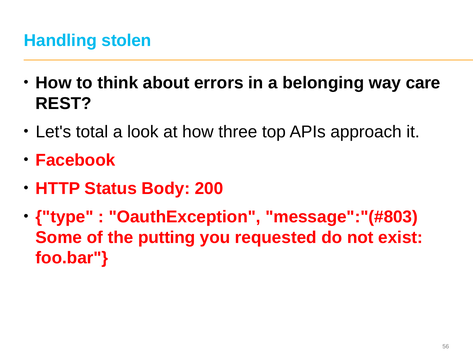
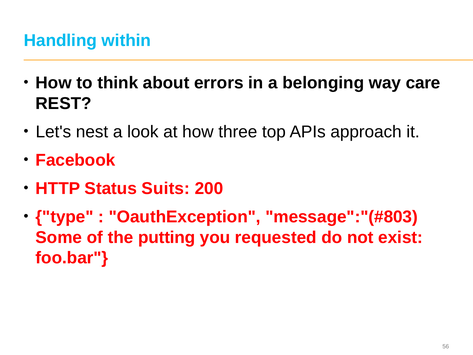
stolen: stolen -> within
total: total -> nest
Body: Body -> Suits
